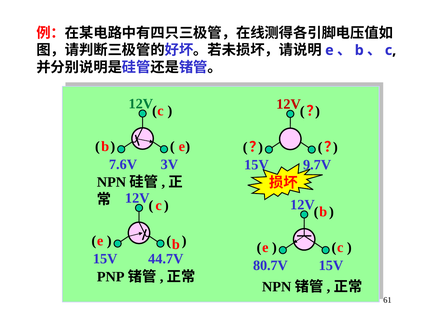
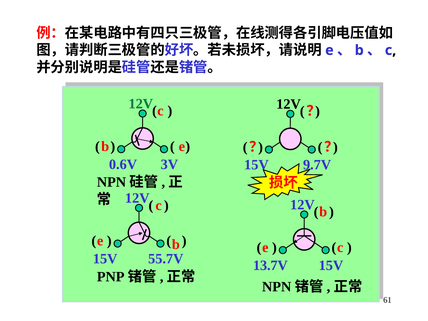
12V at (289, 104) colour: red -> black
7.6V: 7.6V -> 0.6V
44.7V: 44.7V -> 55.7V
80.7V: 80.7V -> 13.7V
